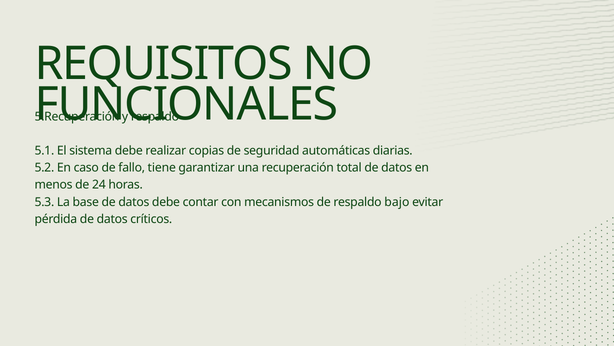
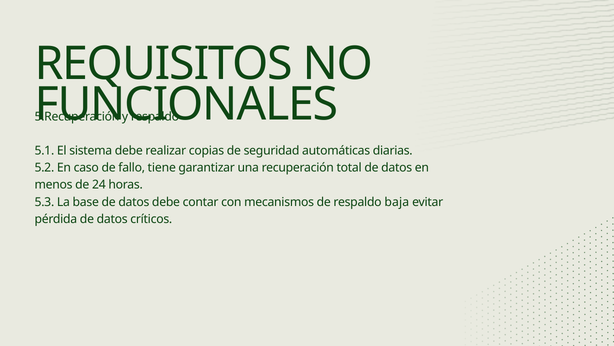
bajo: bajo -> baja
